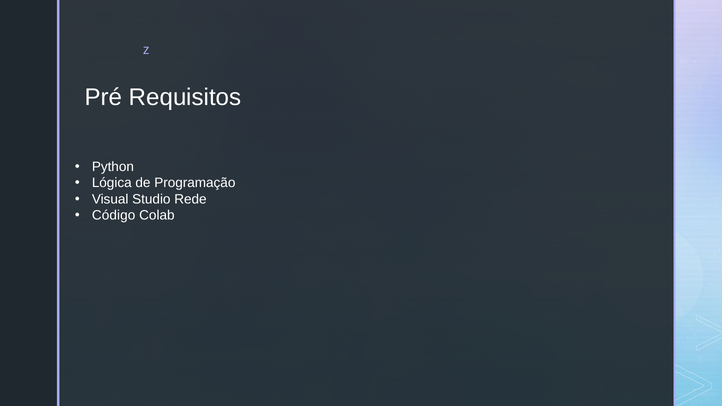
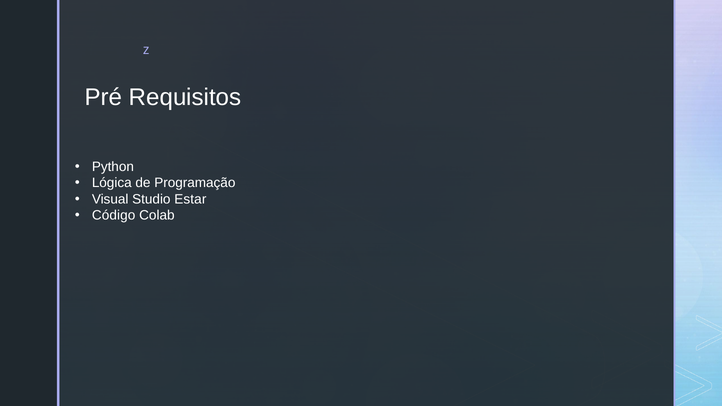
Rede: Rede -> Estar
